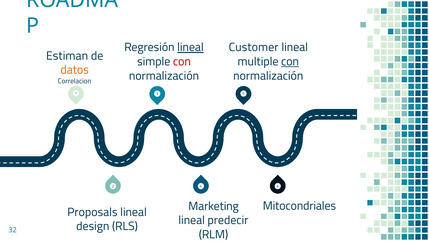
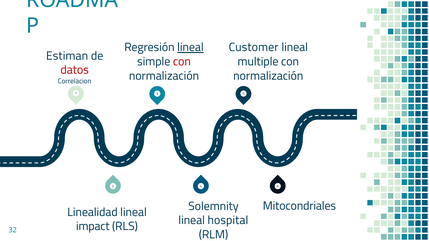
con at (290, 62) underline: present -> none
datos colour: orange -> red
Marketing: Marketing -> Solemnity
Proposals: Proposals -> Linealidad
predecir: predecir -> hospital
design: design -> impact
